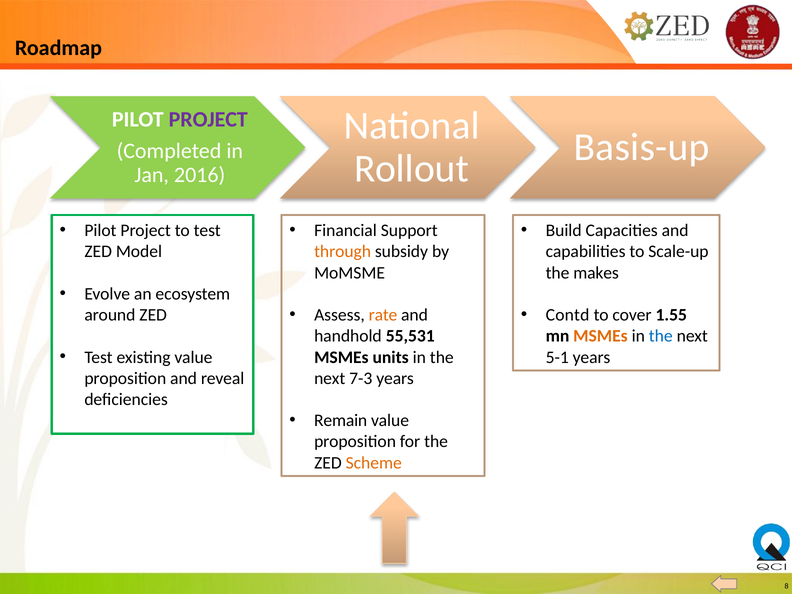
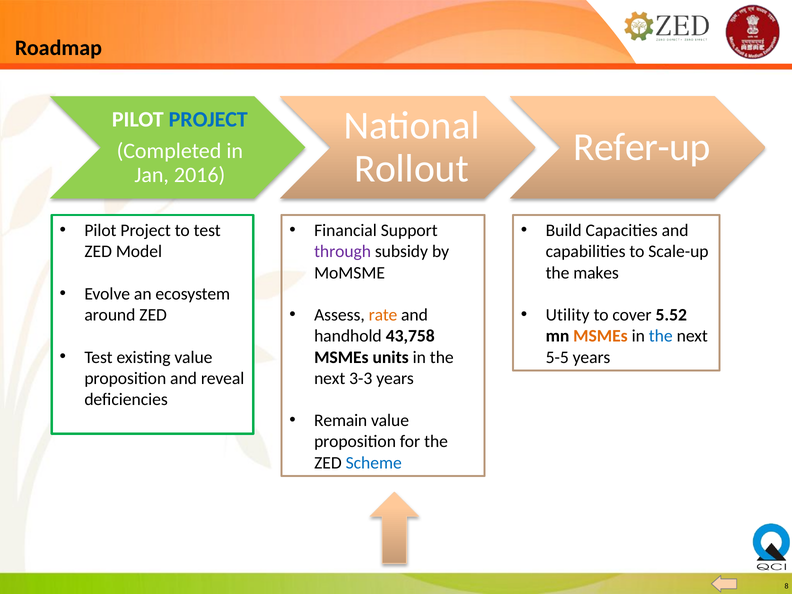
PROJECT at (208, 120) colour: purple -> blue
Basis-up: Basis-up -> Refer-up
through colour: orange -> purple
Contd: Contd -> Utility
1.55: 1.55 -> 5.52
55,531: 55,531 -> 43,758
5-1: 5-1 -> 5-5
7-3: 7-3 -> 3-3
Scheme colour: orange -> blue
